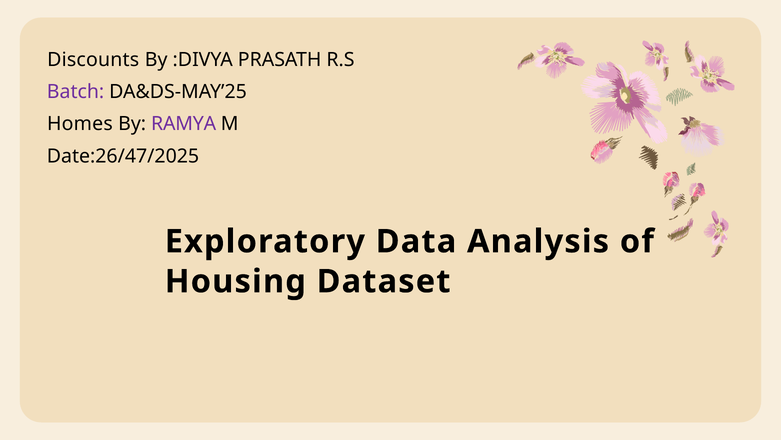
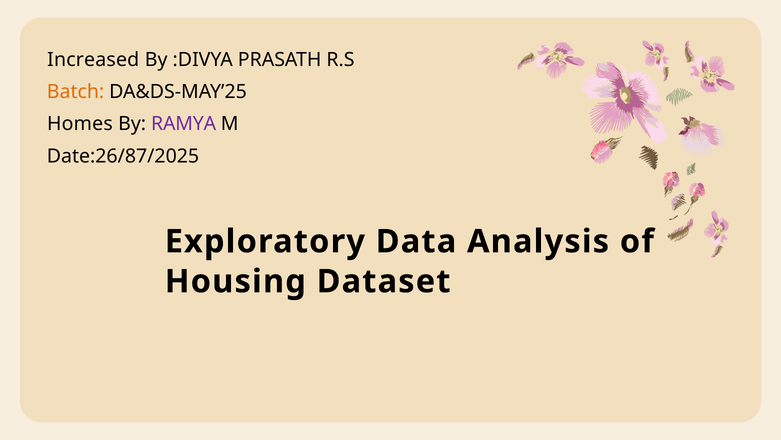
Discounts: Discounts -> Increased
Batch colour: purple -> orange
Date:26/47/2025: Date:26/47/2025 -> Date:26/87/2025
